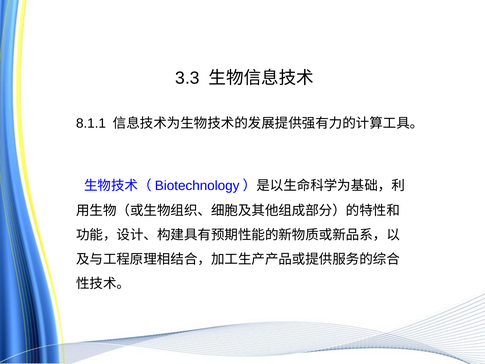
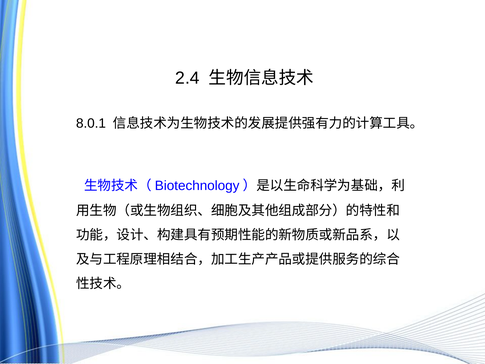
3.3: 3.3 -> 2.4
8.1.1: 8.1.1 -> 8.0.1
